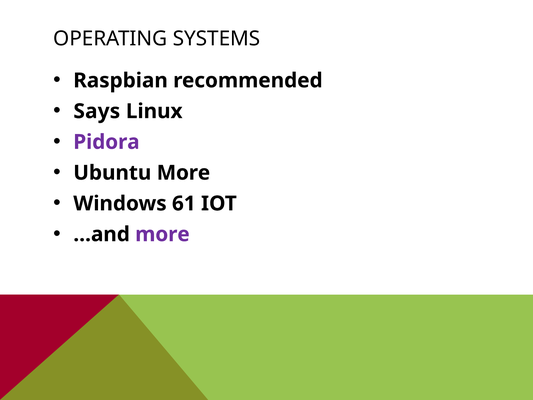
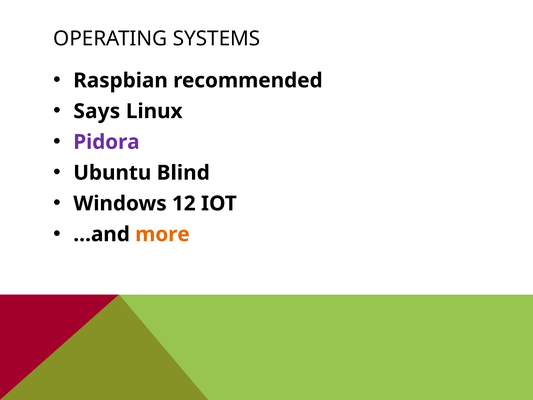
Ubuntu More: More -> Blind
61: 61 -> 12
more at (162, 234) colour: purple -> orange
